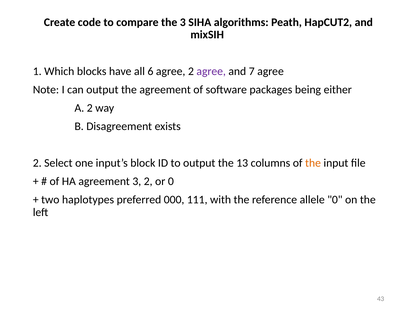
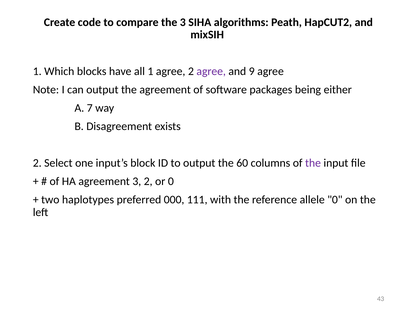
all 6: 6 -> 1
7: 7 -> 9
A 2: 2 -> 7
13: 13 -> 60
the at (313, 163) colour: orange -> purple
